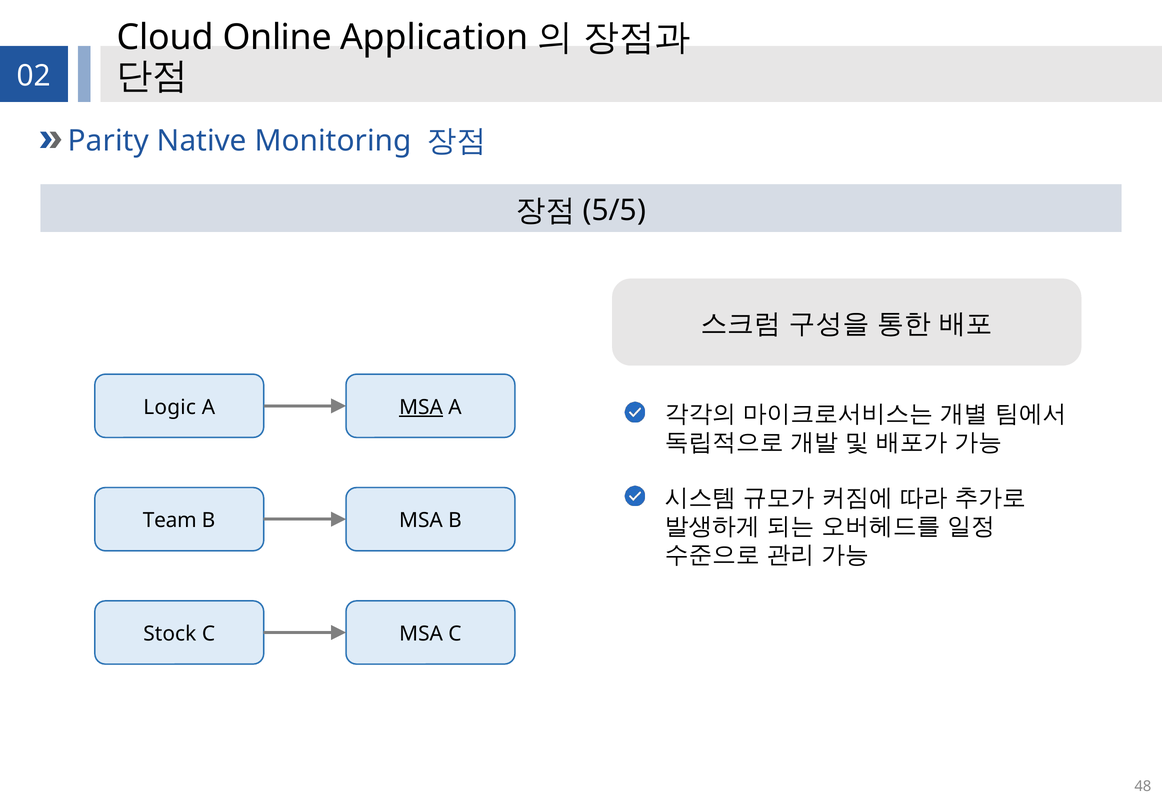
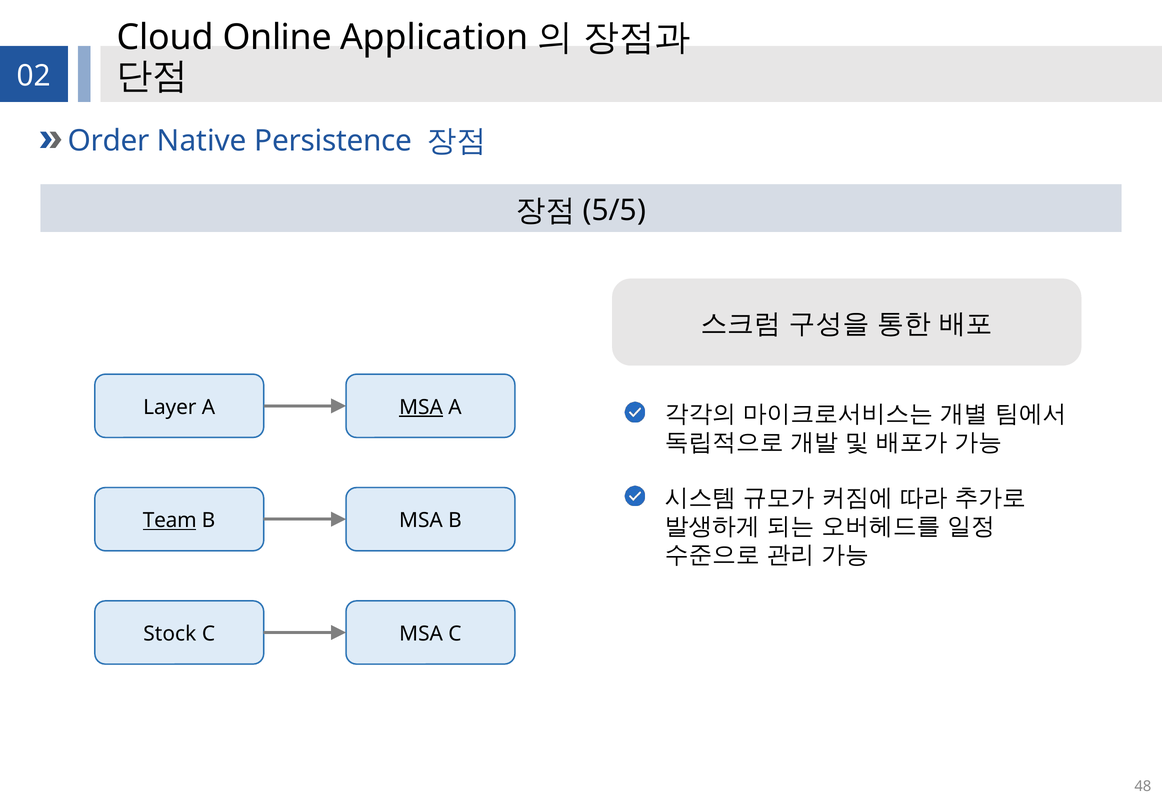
Parity: Parity -> Order
Monitoring: Monitoring -> Persistence
Logic: Logic -> Layer
Team underline: none -> present
